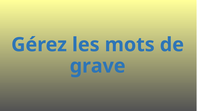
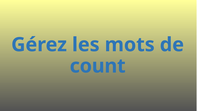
grave: grave -> count
